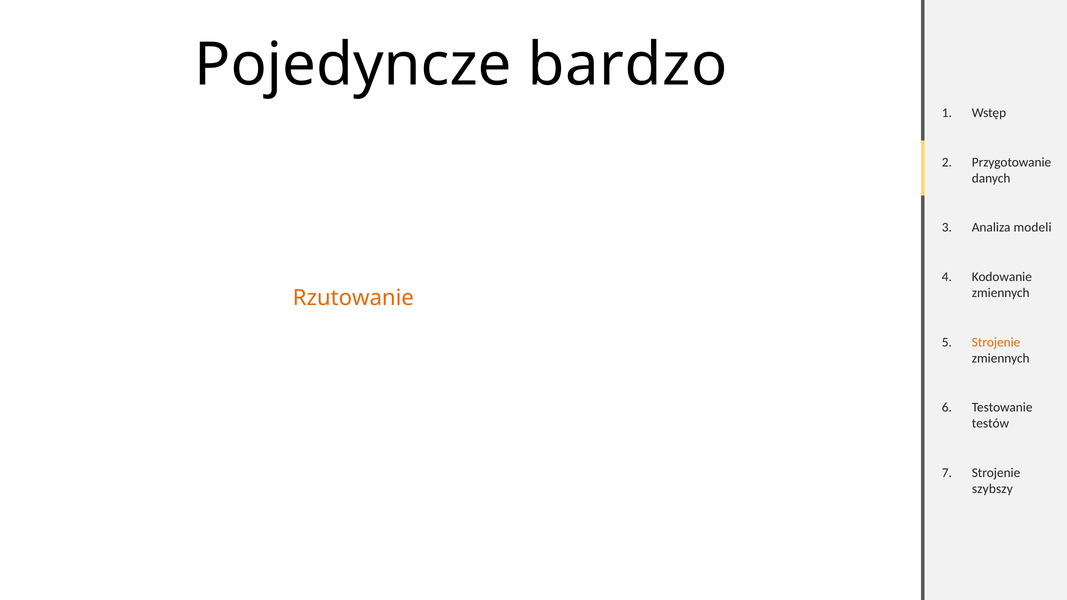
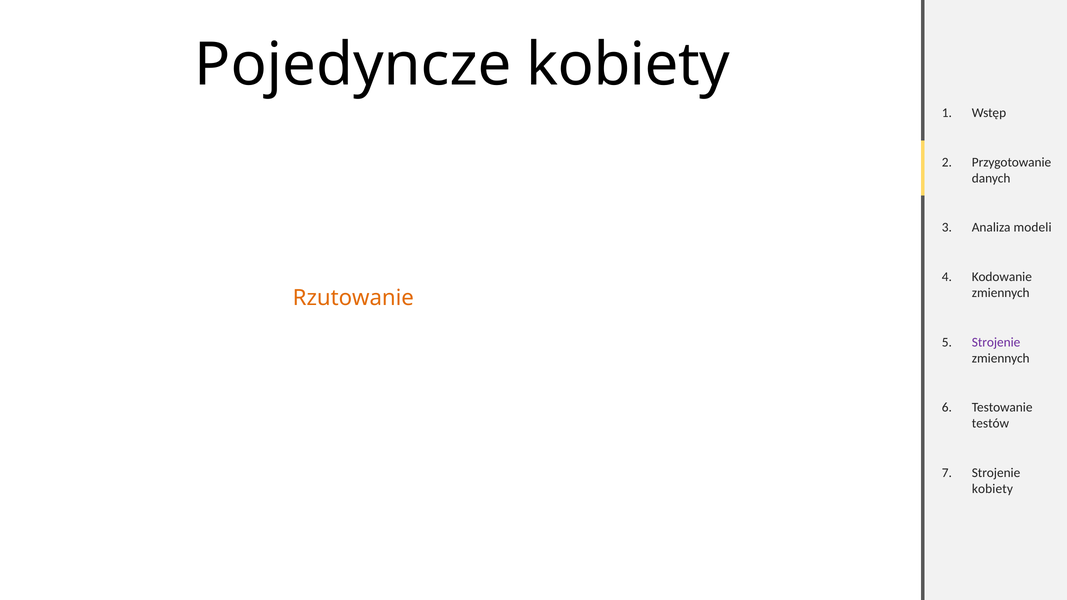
Pojedyncze bardzo: bardzo -> kobiety
Strojenie at (996, 342) colour: orange -> purple
szybszy at (992, 489): szybszy -> kobiety
